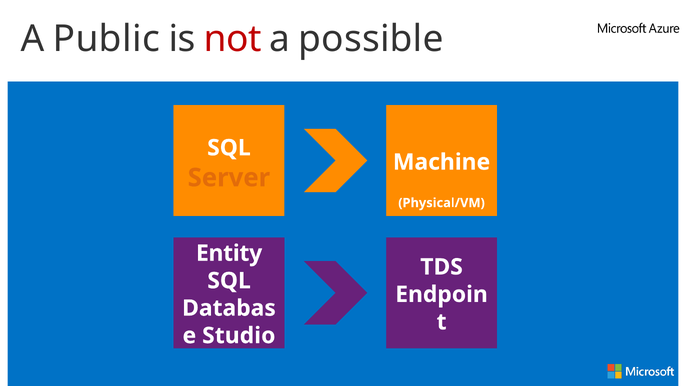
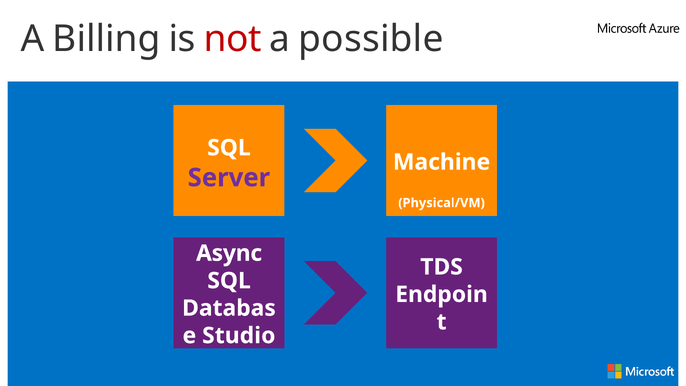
Public: Public -> Billing
Server colour: orange -> purple
Entity: Entity -> Async
